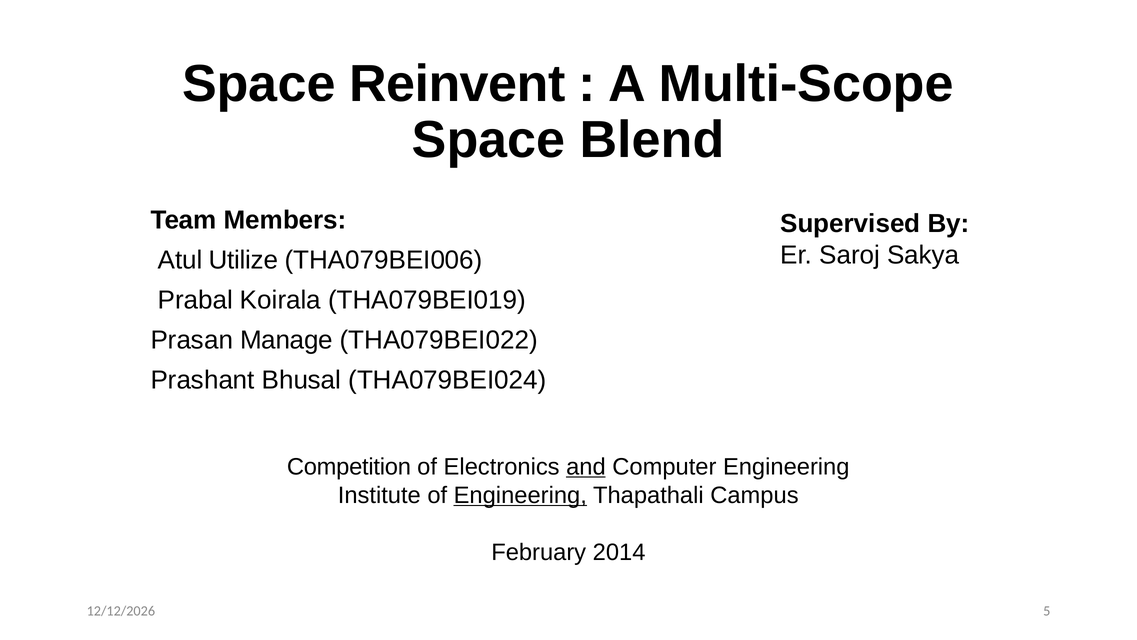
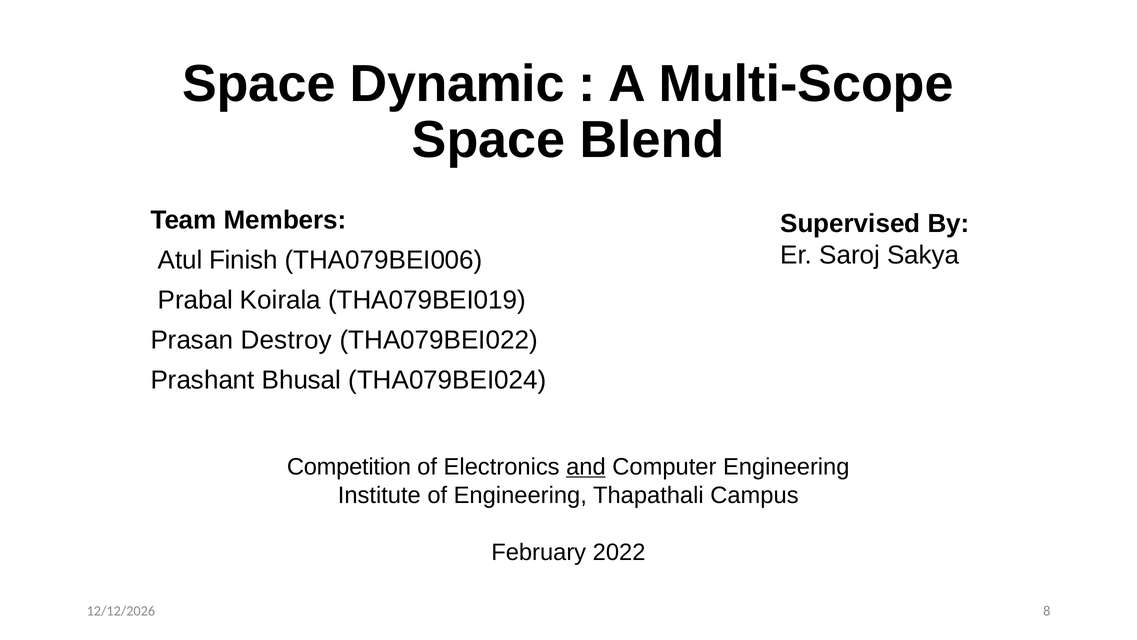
Reinvent: Reinvent -> Dynamic
Utilize: Utilize -> Finish
Manage: Manage -> Destroy
Engineering at (520, 495) underline: present -> none
2014: 2014 -> 2022
5: 5 -> 8
